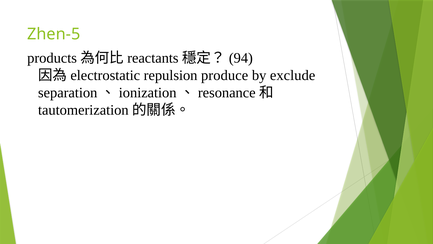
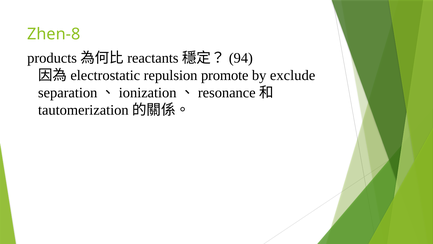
Zhen-5: Zhen-5 -> Zhen-8
produce: produce -> promote
